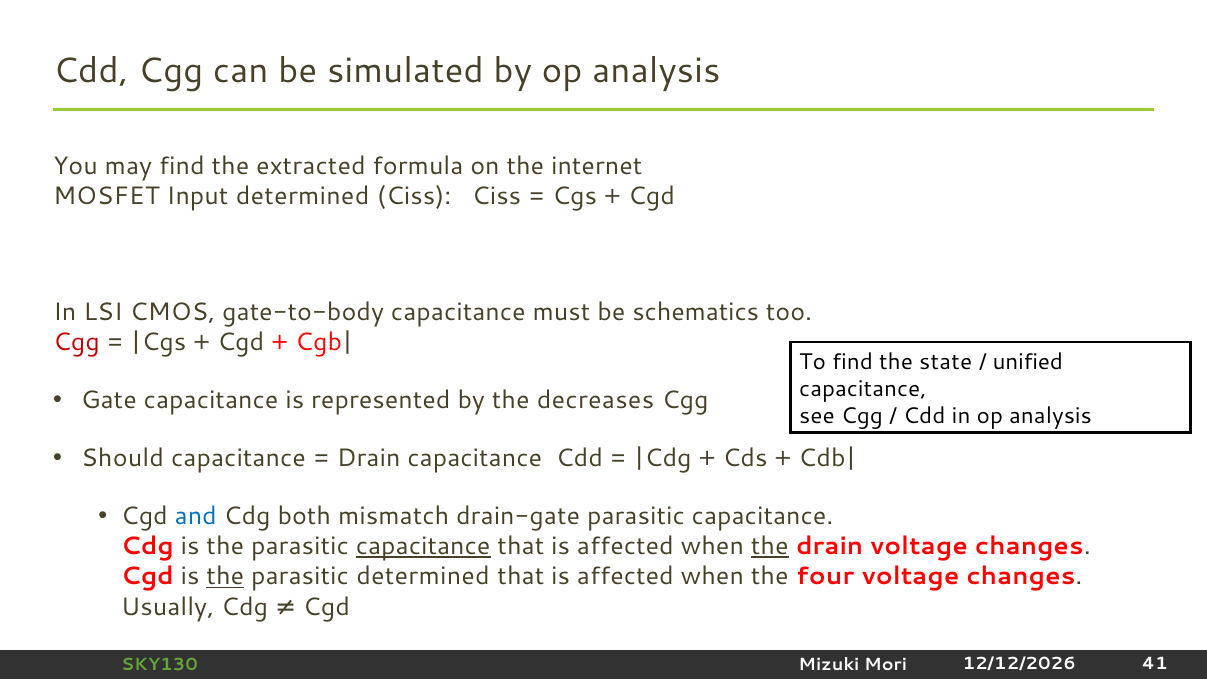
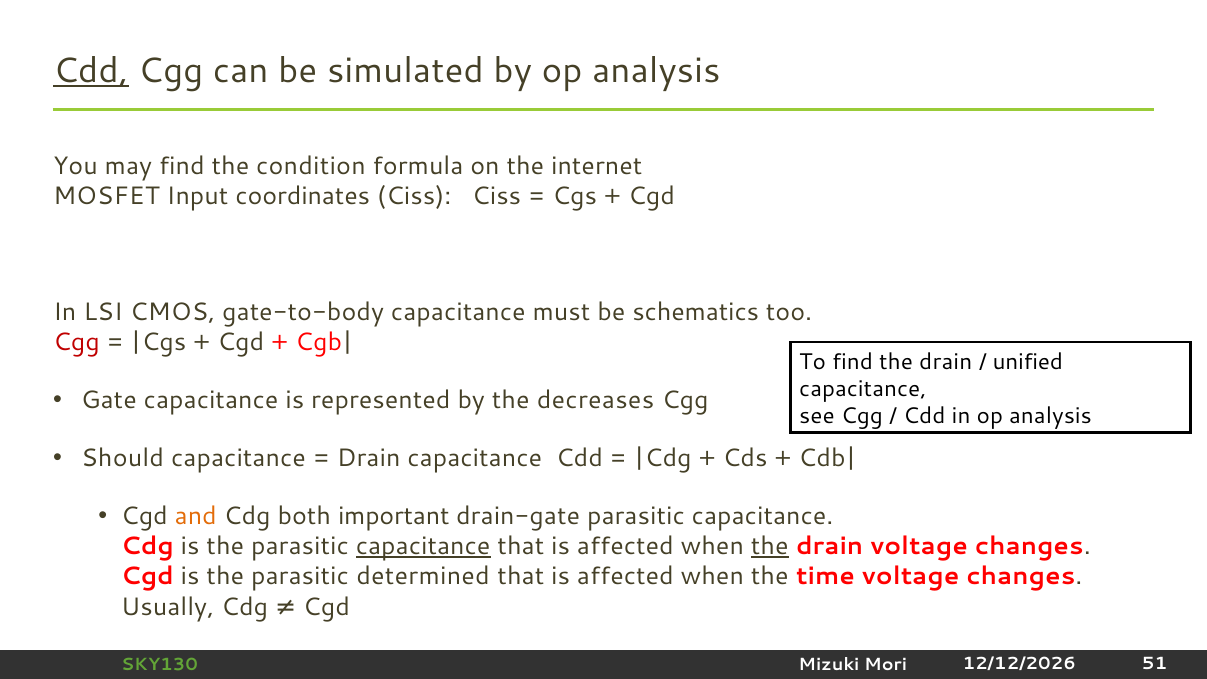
Cdd at (91, 71) underline: none -> present
extracted: extracted -> condition
Input determined: determined -> coordinates
find the state: state -> drain
and colour: blue -> orange
mismatch: mismatch -> important
the at (225, 577) underline: present -> none
four: four -> time
41: 41 -> 51
